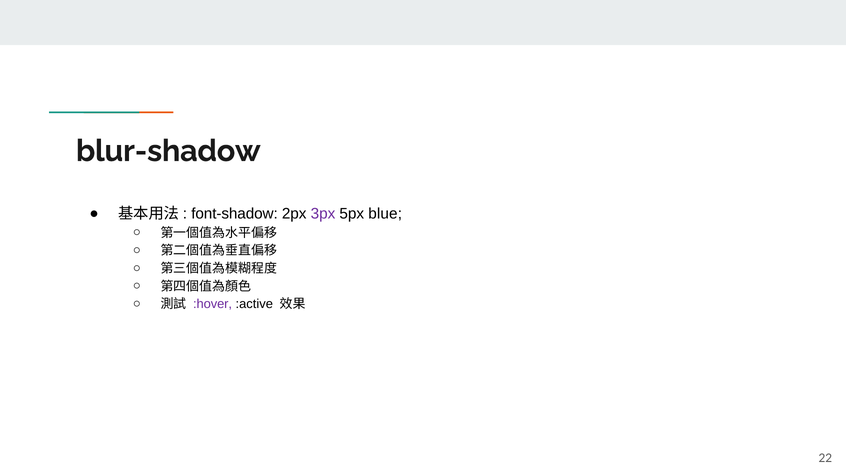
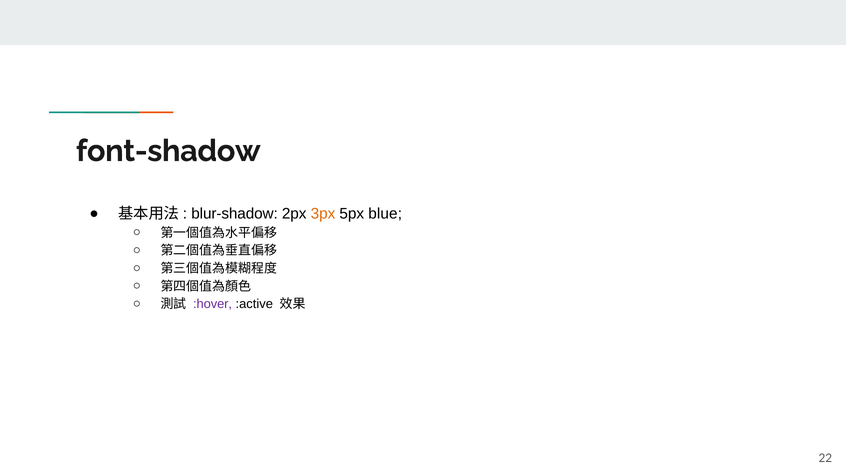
blur-shadow: blur-shadow -> font-shadow
font-shadow: font-shadow -> blur-shadow
3px colour: purple -> orange
